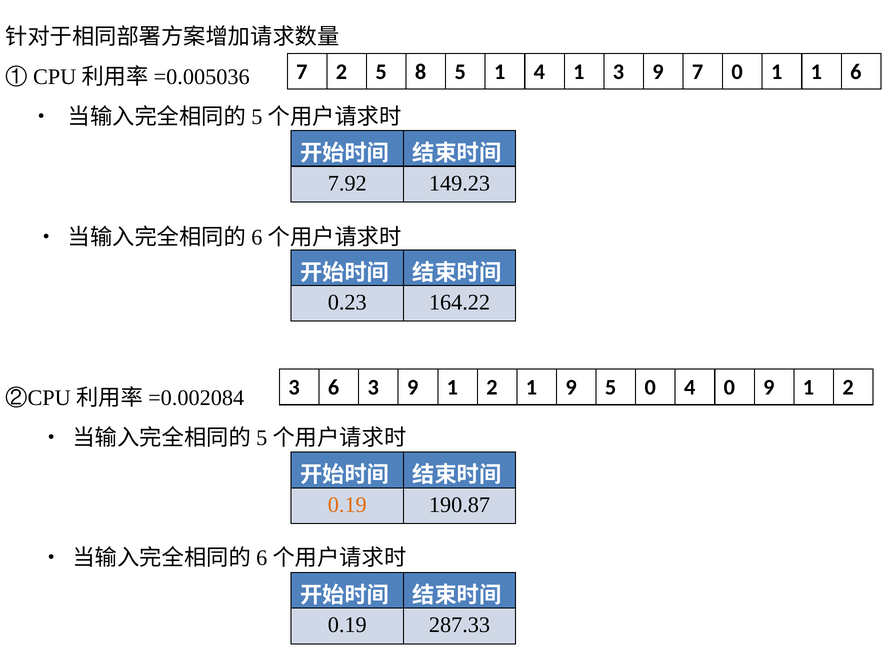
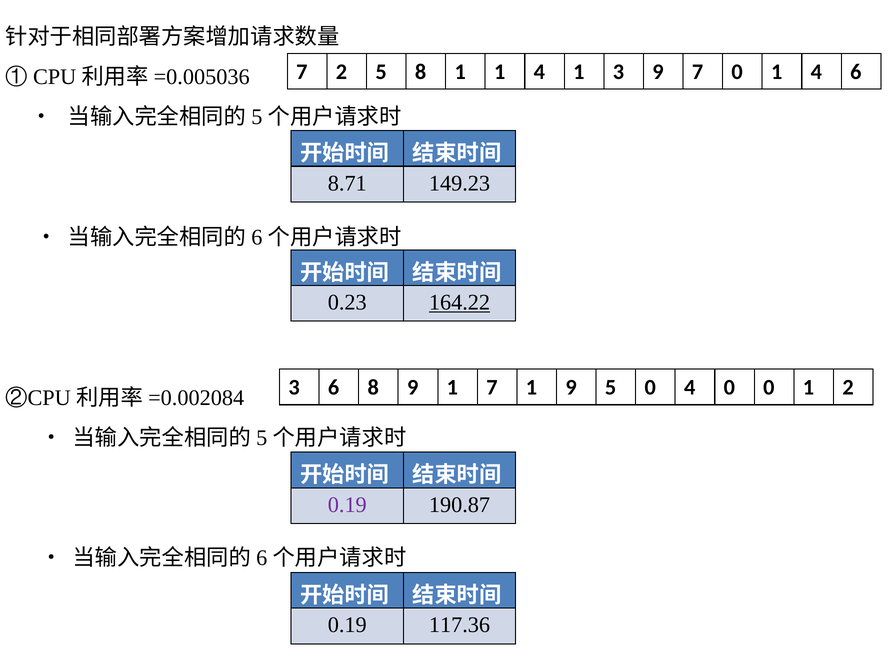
8 5: 5 -> 1
0 1 1: 1 -> 4
7.92: 7.92 -> 8.71
164.22 underline: none -> present
6 3: 3 -> 8
2 at (492, 388): 2 -> 7
0 9: 9 -> 0
0.19 at (347, 505) colour: orange -> purple
287.33: 287.33 -> 117.36
